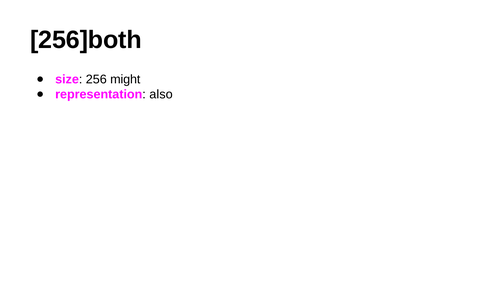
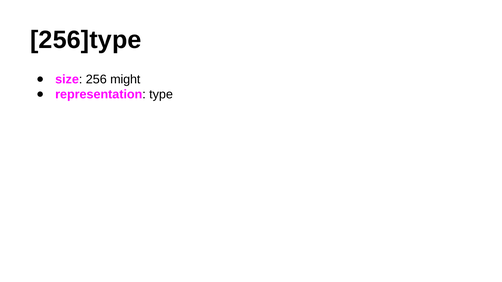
256]both: 256]both -> 256]type
also: also -> type
